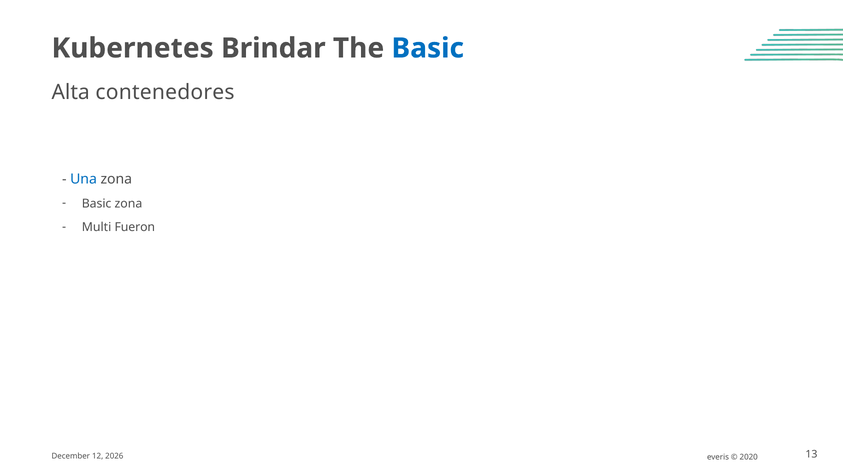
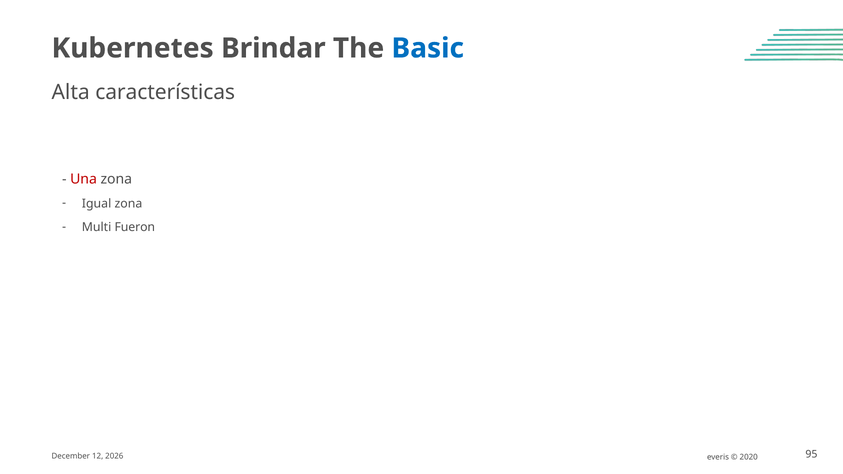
contenedores: contenedores -> características
Una colour: blue -> red
Basic at (97, 204): Basic -> Igual
13: 13 -> 95
